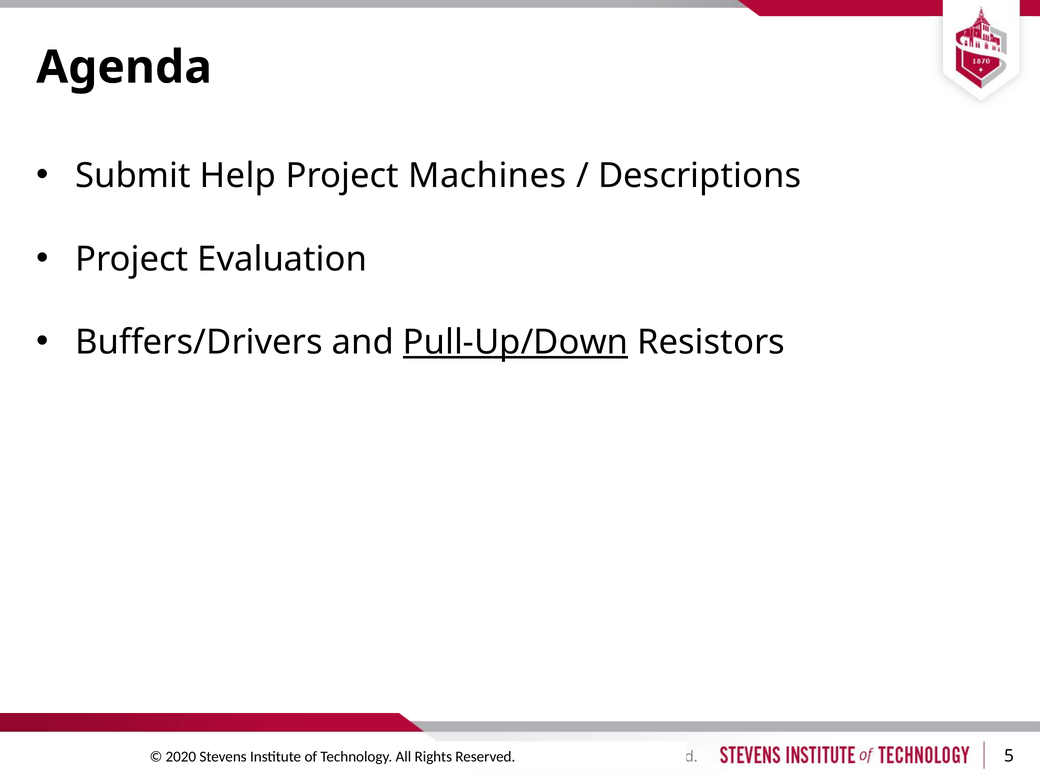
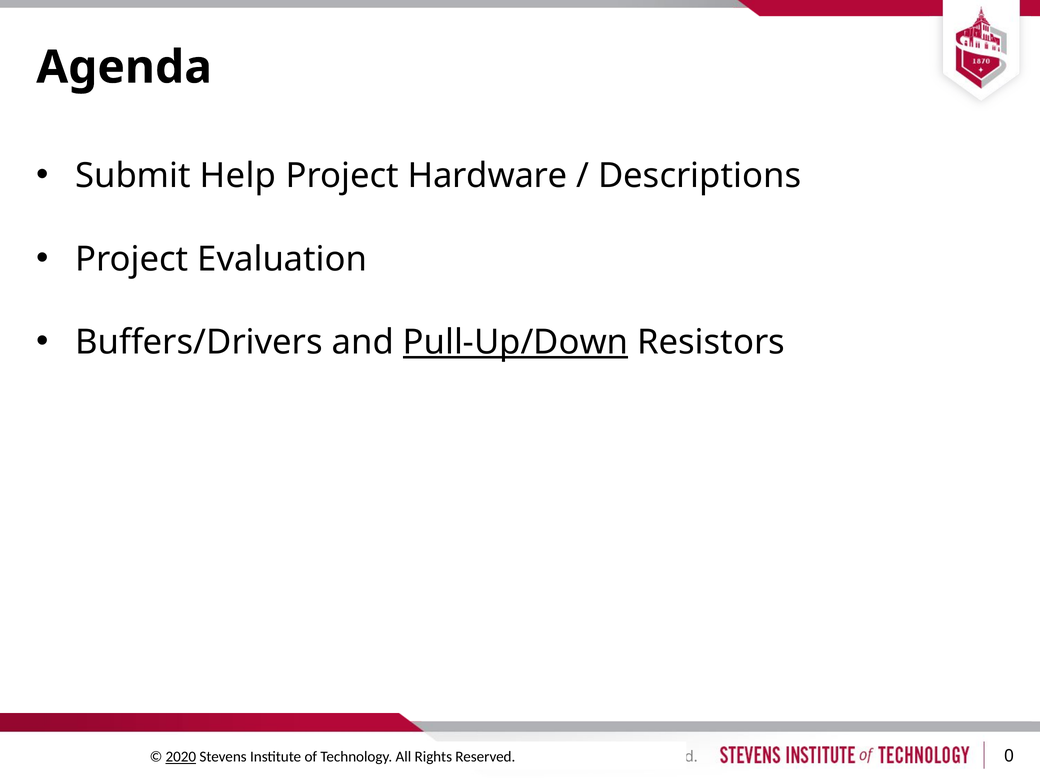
Machines: Machines -> Hardware
2020 underline: none -> present
5: 5 -> 0
